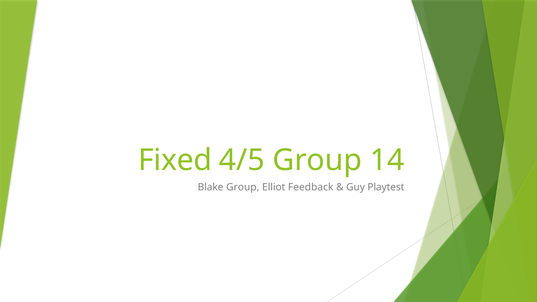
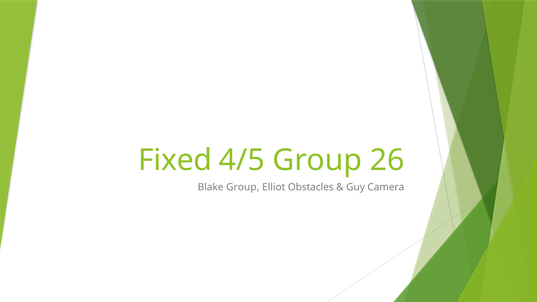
14: 14 -> 26
Feedback: Feedback -> Obstacles
Playtest: Playtest -> Camera
